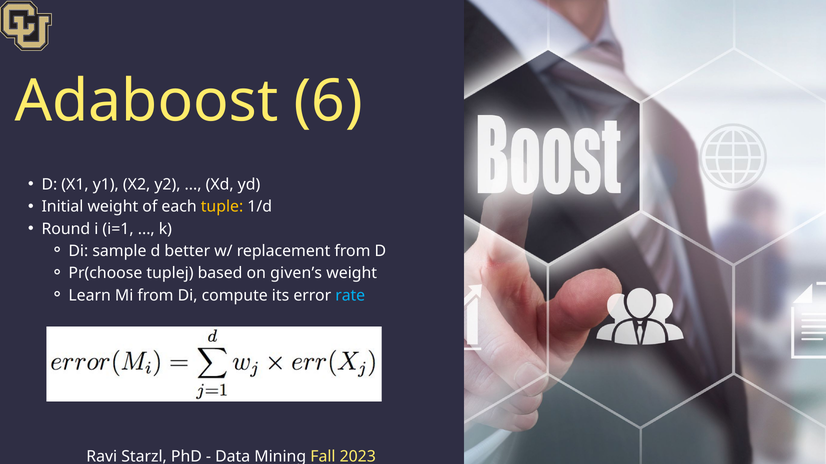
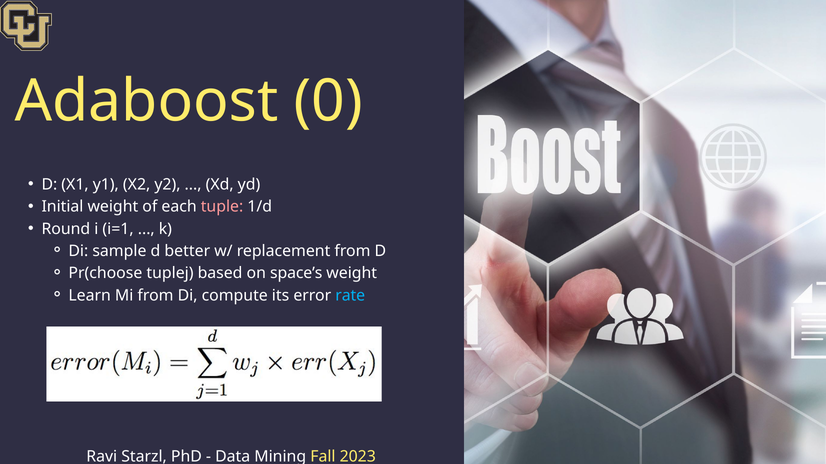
6: 6 -> 0
tuple colour: yellow -> pink
given’s: given’s -> space’s
